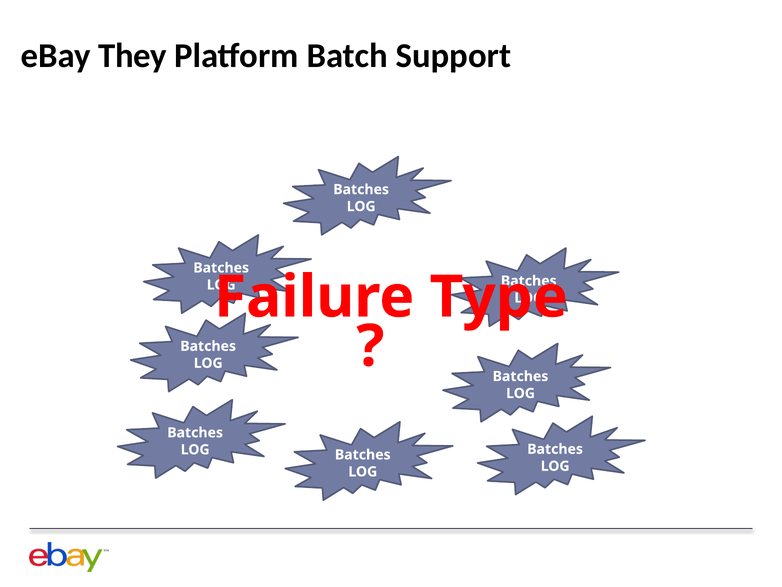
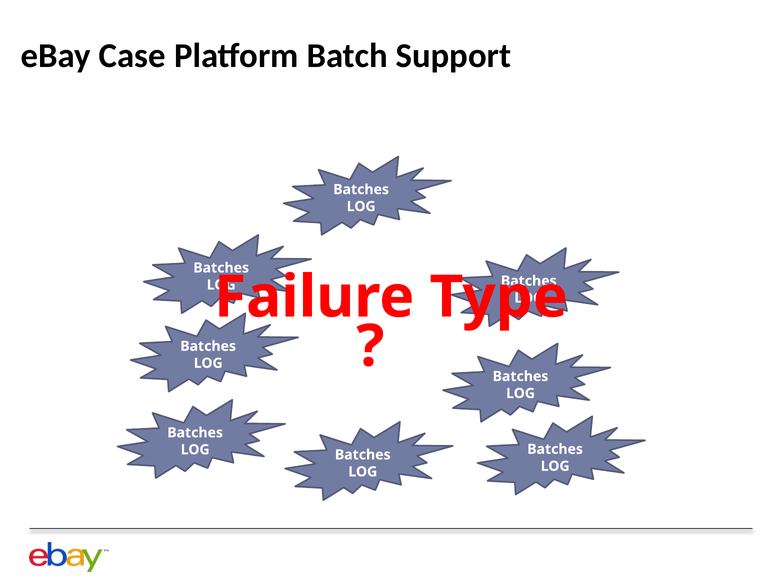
They: They -> Case
